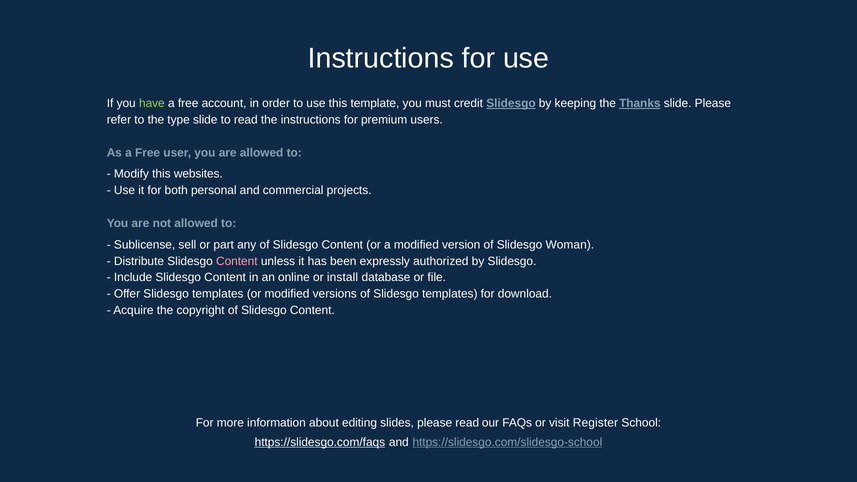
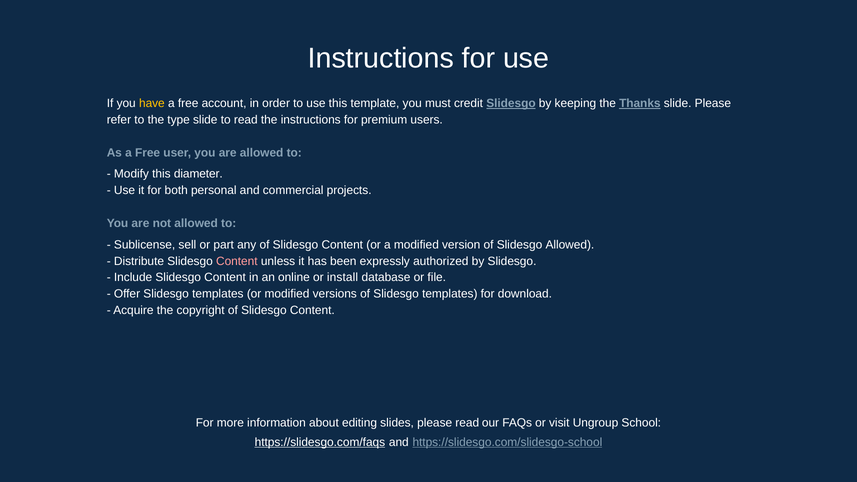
have colour: light green -> yellow
websites: websites -> diameter
Slidesgo Woman: Woman -> Allowed
Register: Register -> Ungroup
